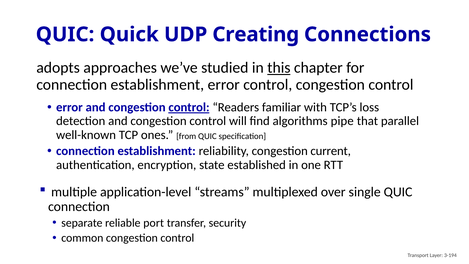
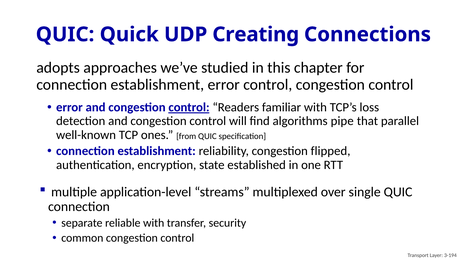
this underline: present -> none
current: current -> flipped
reliable port: port -> with
